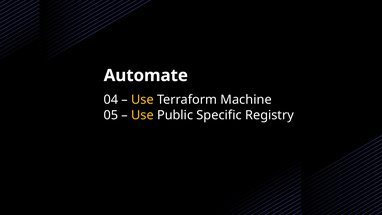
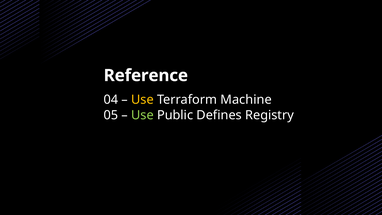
Automate: Automate -> Reference
Use at (142, 115) colour: yellow -> light green
Specific: Specific -> Defines
